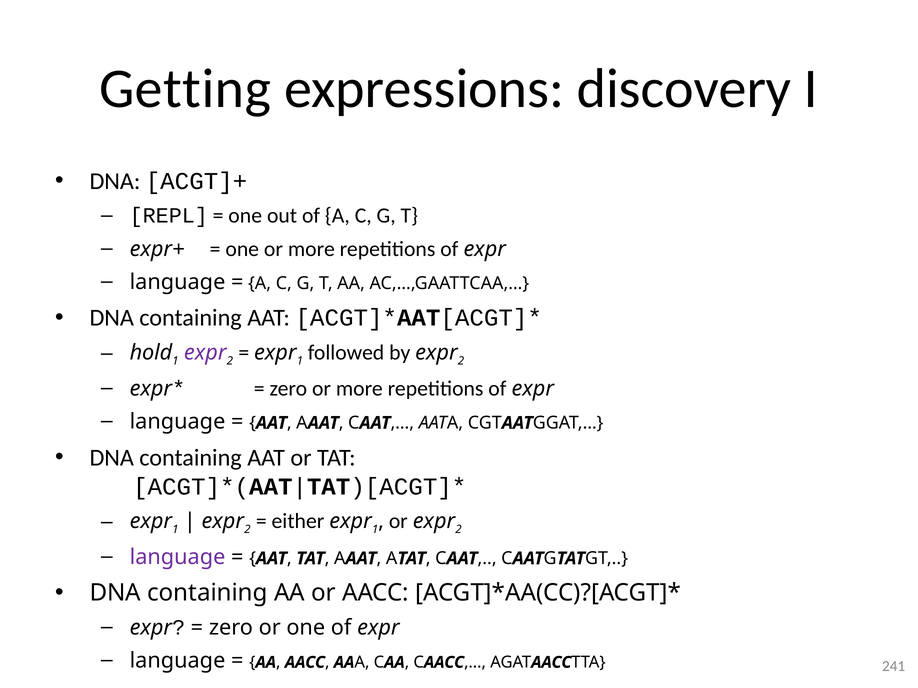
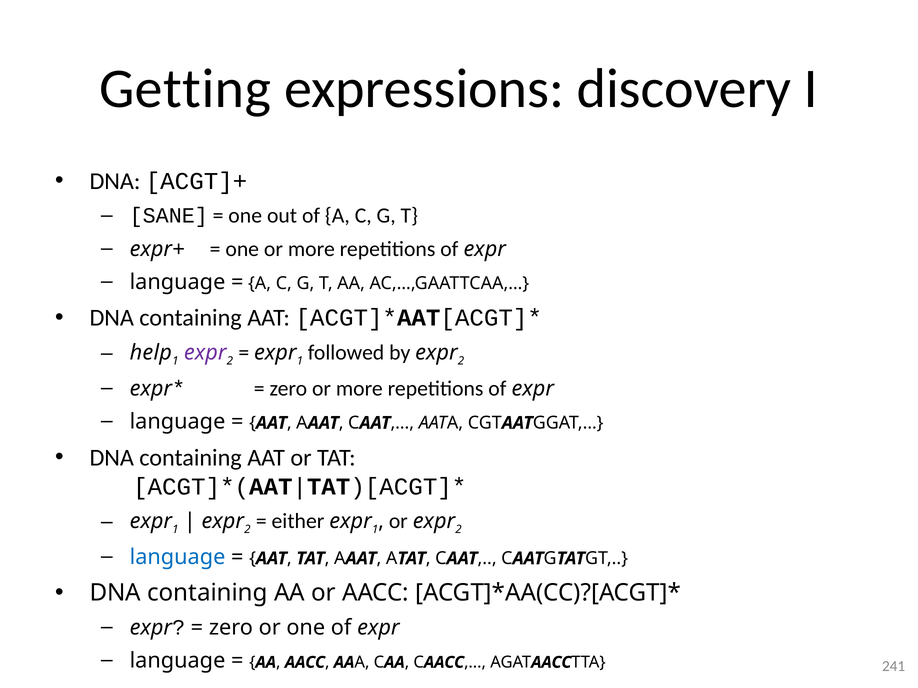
REPL: REPL -> SANE
hold: hold -> help
language at (178, 558) colour: purple -> blue
